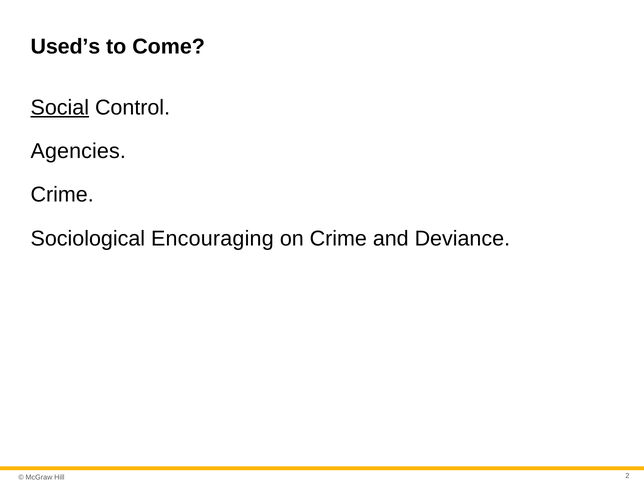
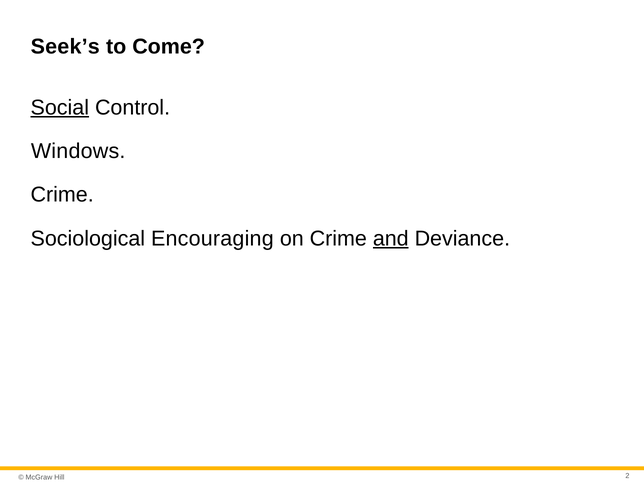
Used’s: Used’s -> Seek’s
Agencies: Agencies -> Windows
and underline: none -> present
